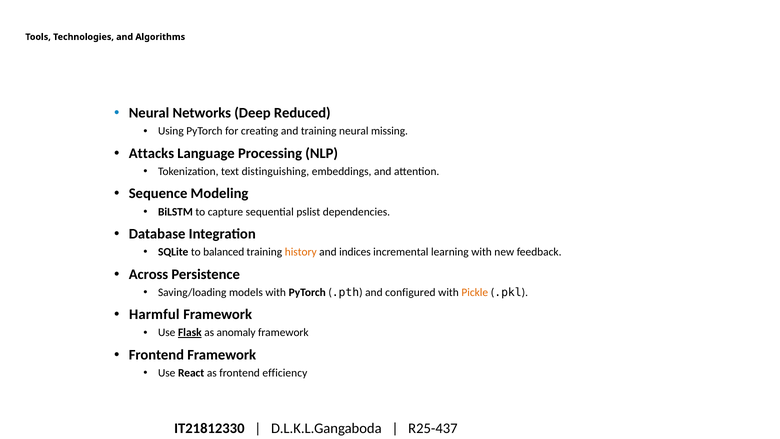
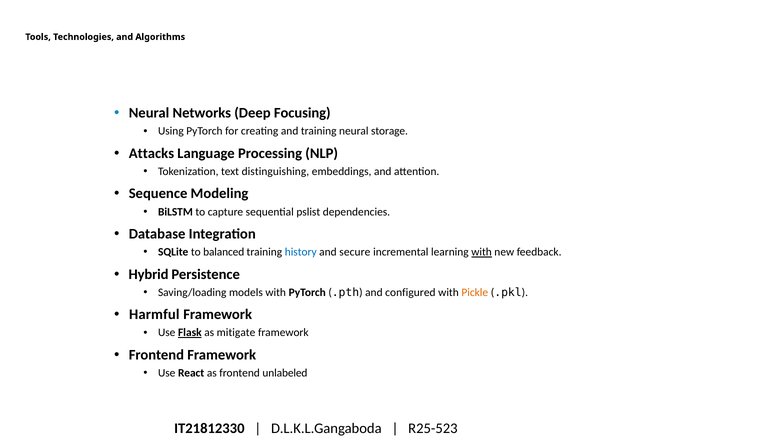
Reduced: Reduced -> Focusing
missing: missing -> storage
history colour: orange -> blue
indices: indices -> secure
with at (482, 252) underline: none -> present
Across: Across -> Hybrid
anomaly: anomaly -> mitigate
efficiency: efficiency -> unlabeled
R25-437: R25-437 -> R25-523
